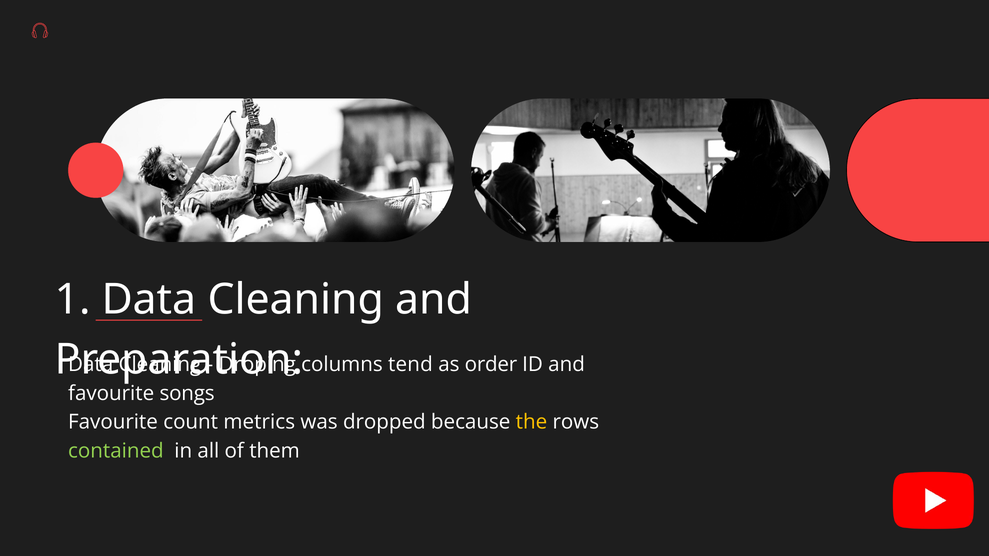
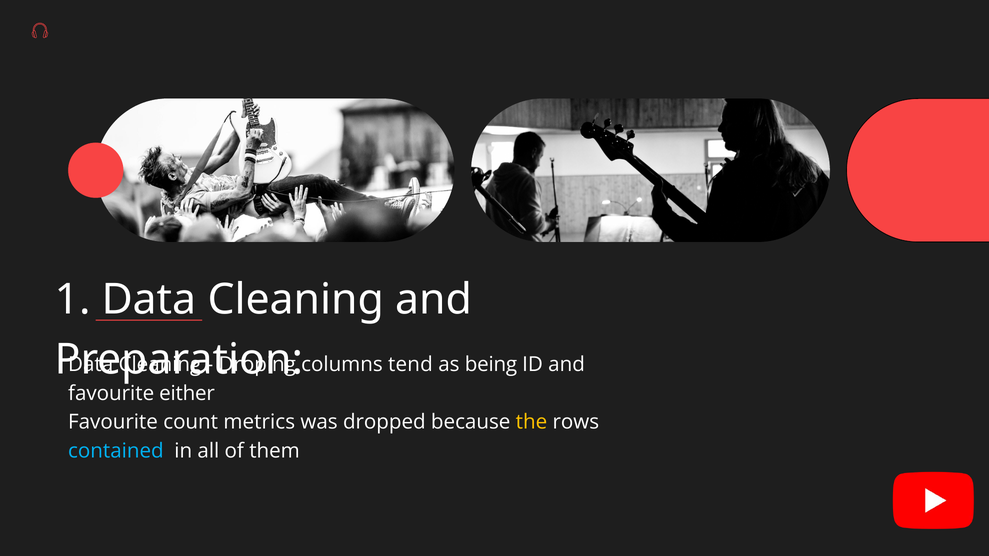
order: order -> being
songs: songs -> either
contained colour: light green -> light blue
